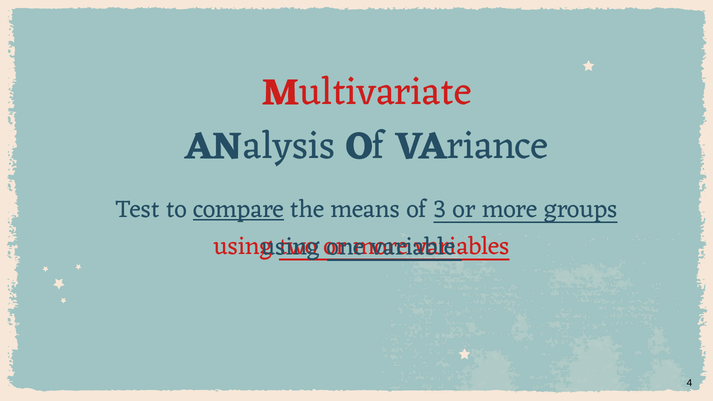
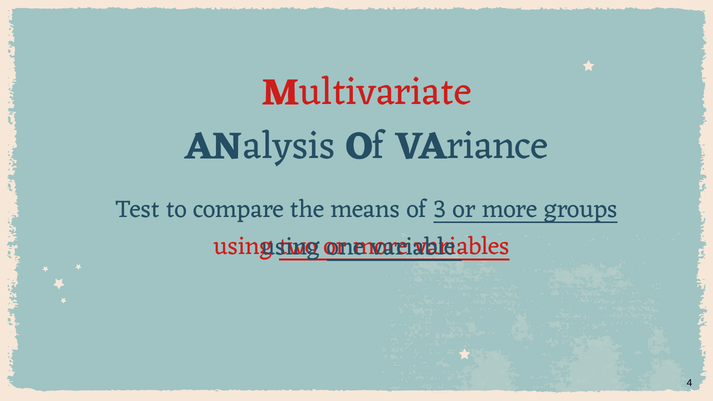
compare underline: present -> none
